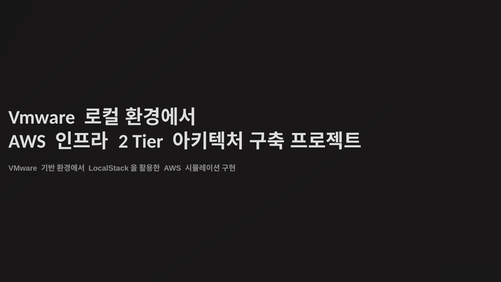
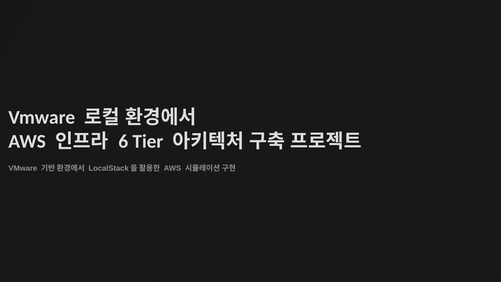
2: 2 -> 6
